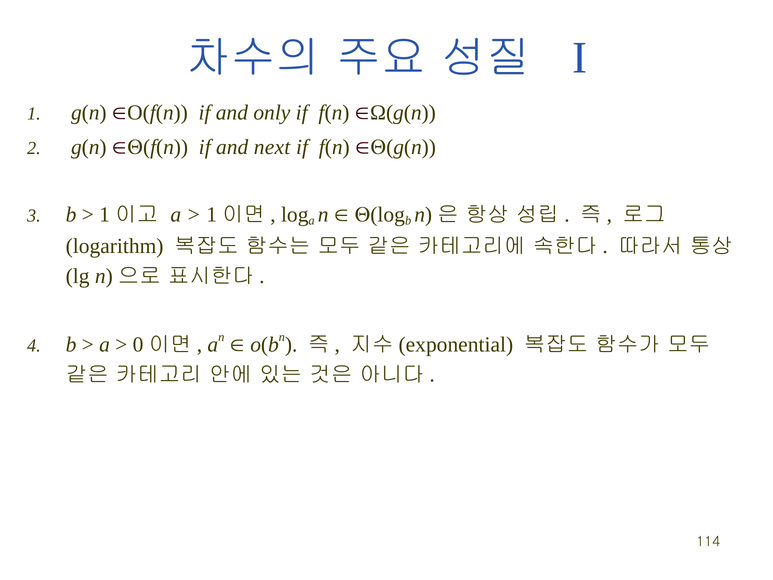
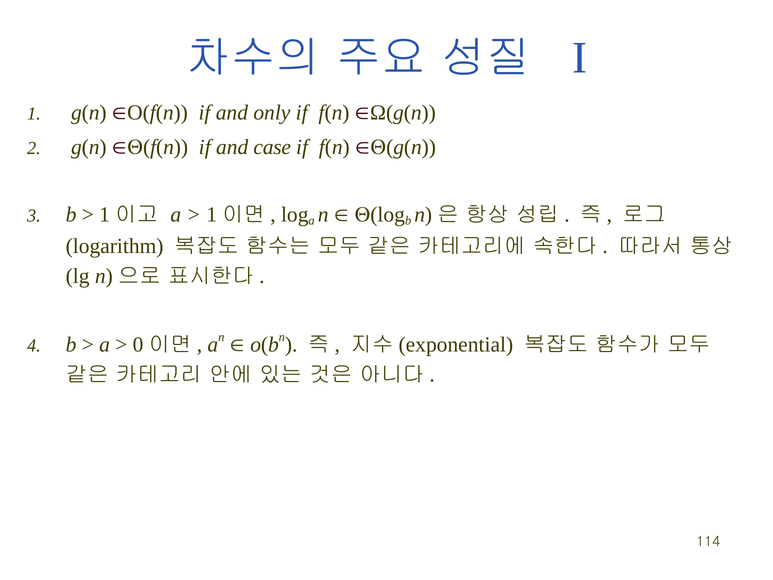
next: next -> case
